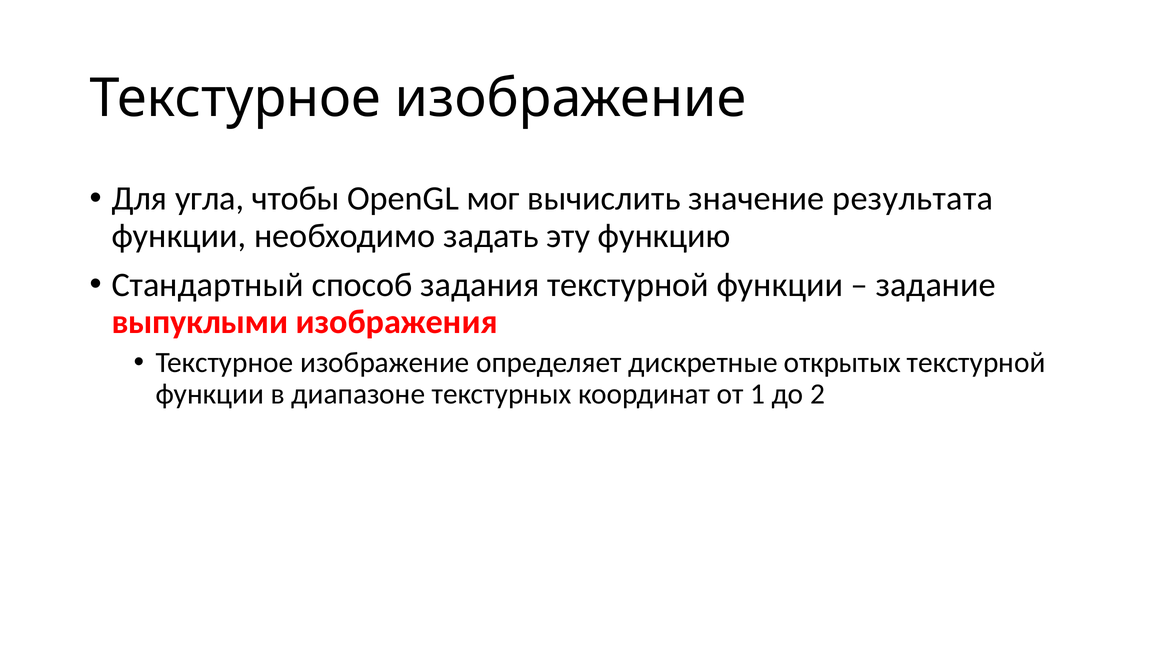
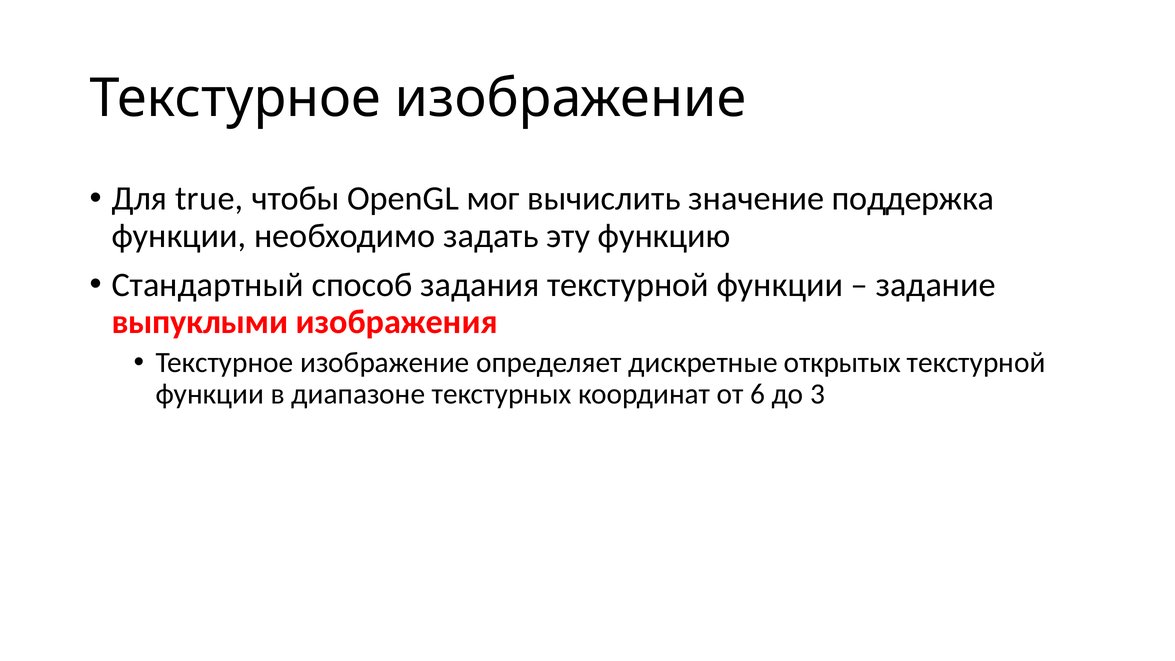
угла: угла -> true
результата: результата -> поддержка
1: 1 -> 6
2: 2 -> 3
